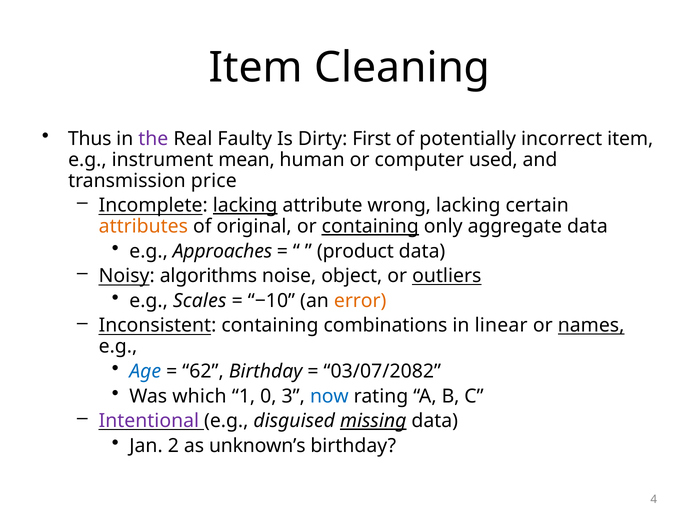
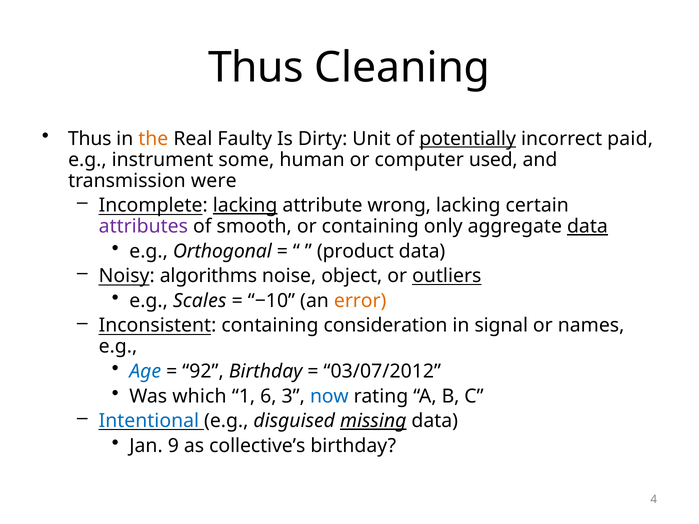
Item at (256, 68): Item -> Thus
the colour: purple -> orange
First: First -> Unit
potentially underline: none -> present
incorrect item: item -> paid
mean: mean -> some
price: price -> were
attributes colour: orange -> purple
original: original -> smooth
containing at (370, 227) underline: present -> none
data at (587, 227) underline: none -> present
Approaches: Approaches -> Orthogonal
combinations: combinations -> consideration
linear: linear -> signal
names underline: present -> none
62: 62 -> 92
03/07/2082: 03/07/2082 -> 03/07/2012
0: 0 -> 6
Intentional colour: purple -> blue
2: 2 -> 9
unknown’s: unknown’s -> collective’s
